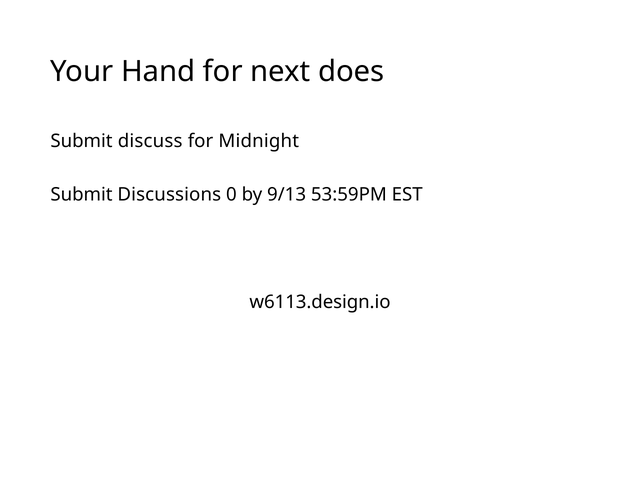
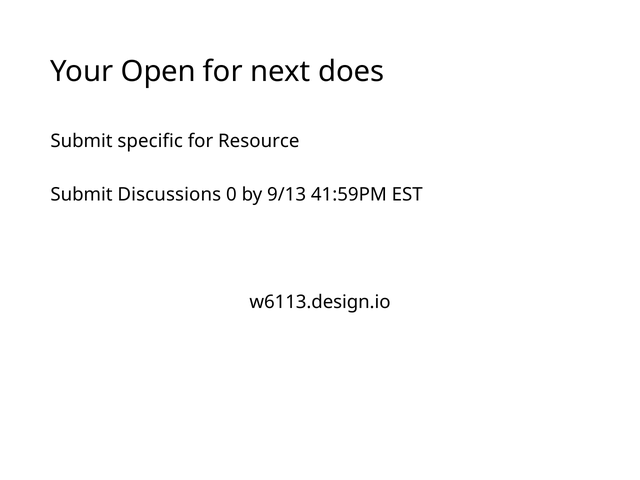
Hand: Hand -> Open
discuss: discuss -> specific
Midnight: Midnight -> Resource
53:59PM: 53:59PM -> 41:59PM
